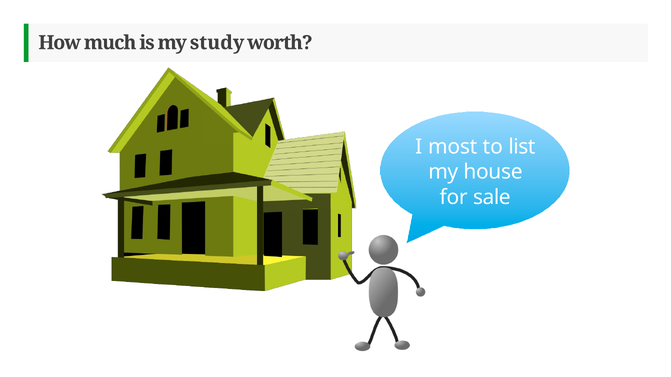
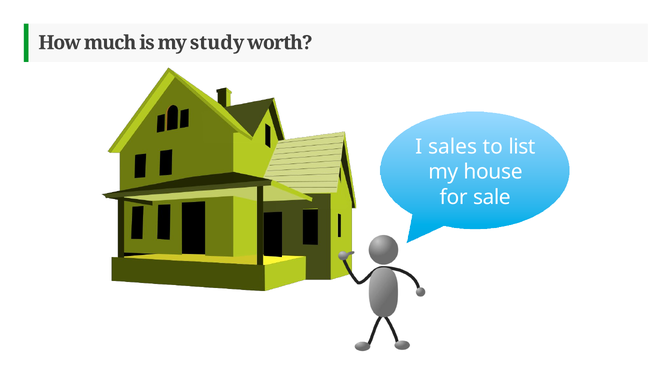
most: most -> sales
